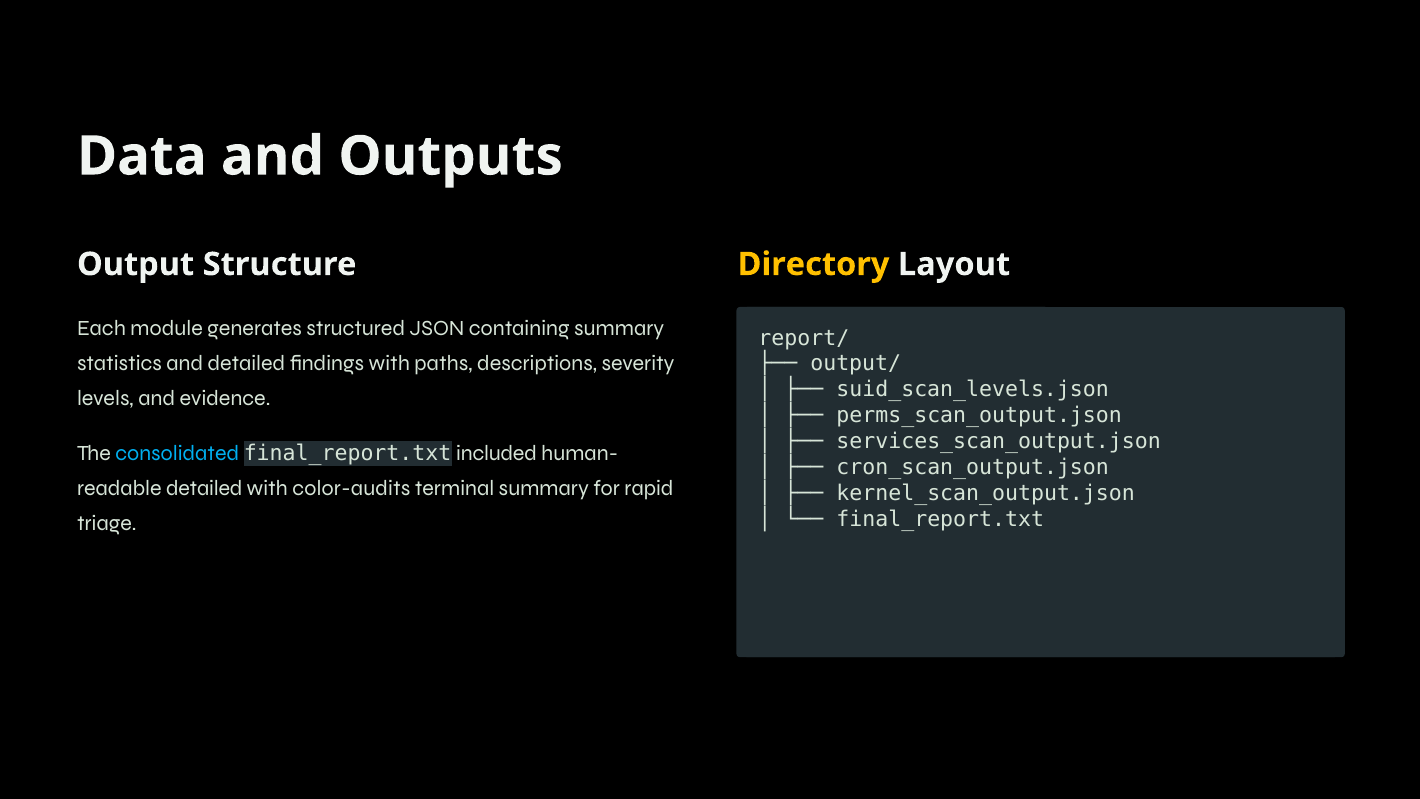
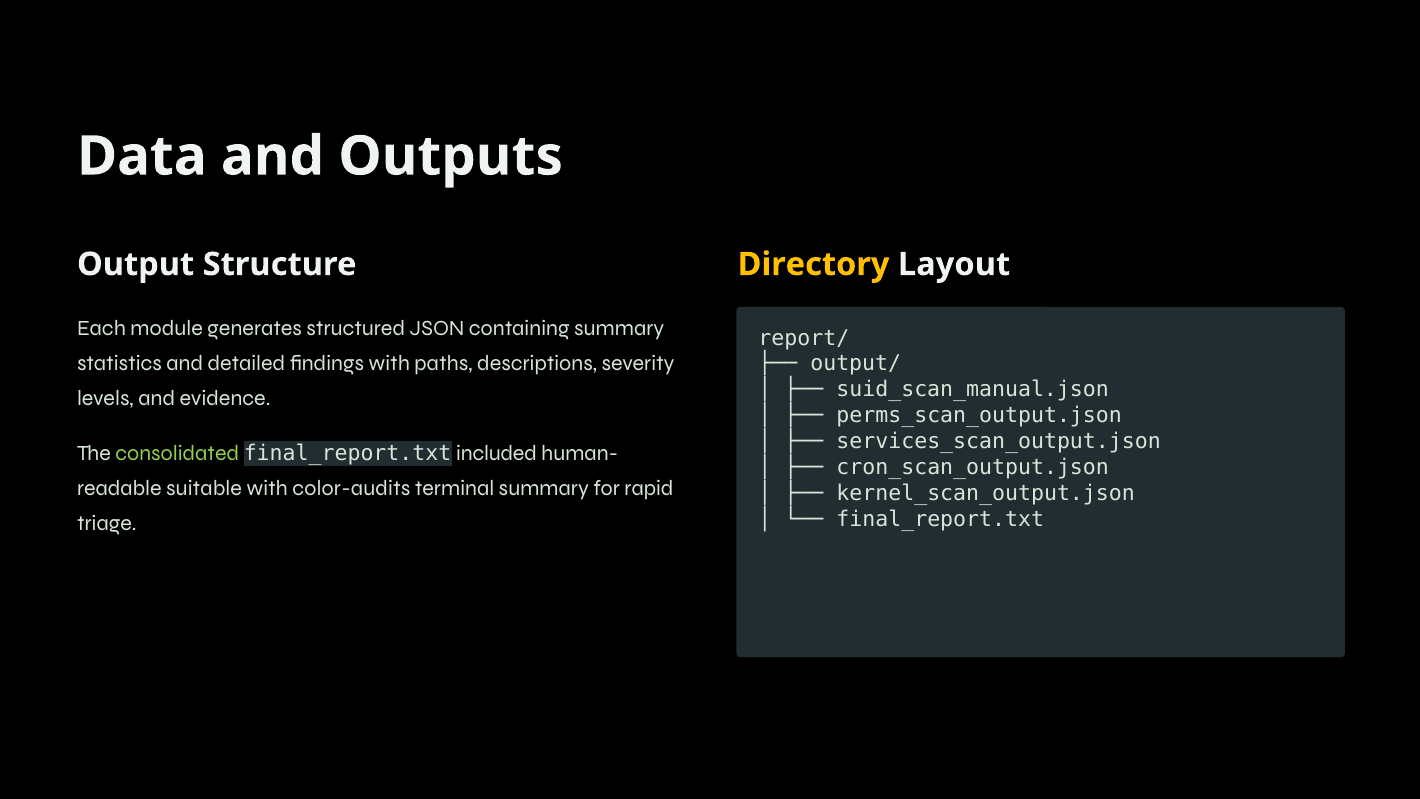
suid_scan_levels.json: suid_scan_levels.json -> suid_scan_manual.json
consolidated colour: light blue -> light green
detailed at (204, 488): detailed -> suitable
